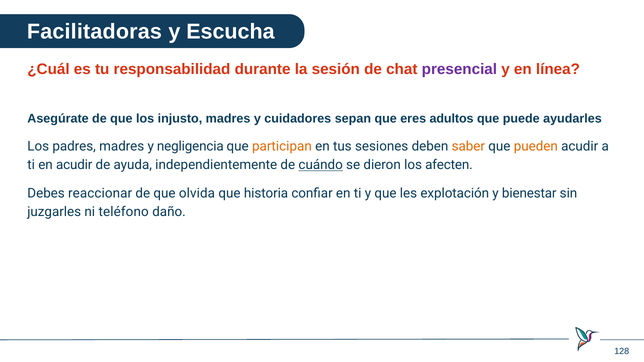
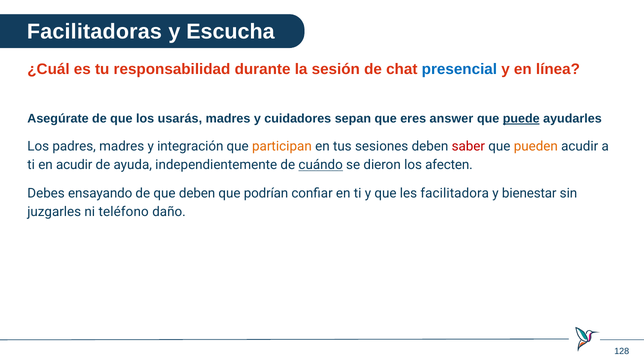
presencial colour: purple -> blue
injusto: injusto -> usarás
adultos: adultos -> answer
puede underline: none -> present
negligencia: negligencia -> integración
saber colour: orange -> red
reaccionar: reaccionar -> ensayando
que olvida: olvida -> deben
historia: historia -> podrían
explotación: explotación -> facilitadora
